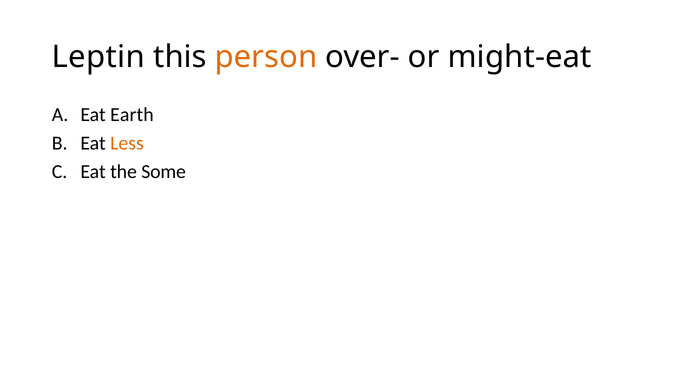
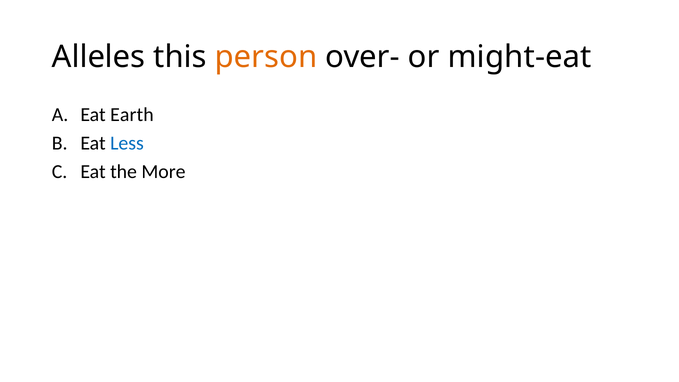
Leptin: Leptin -> Alleles
Less colour: orange -> blue
Some: Some -> More
